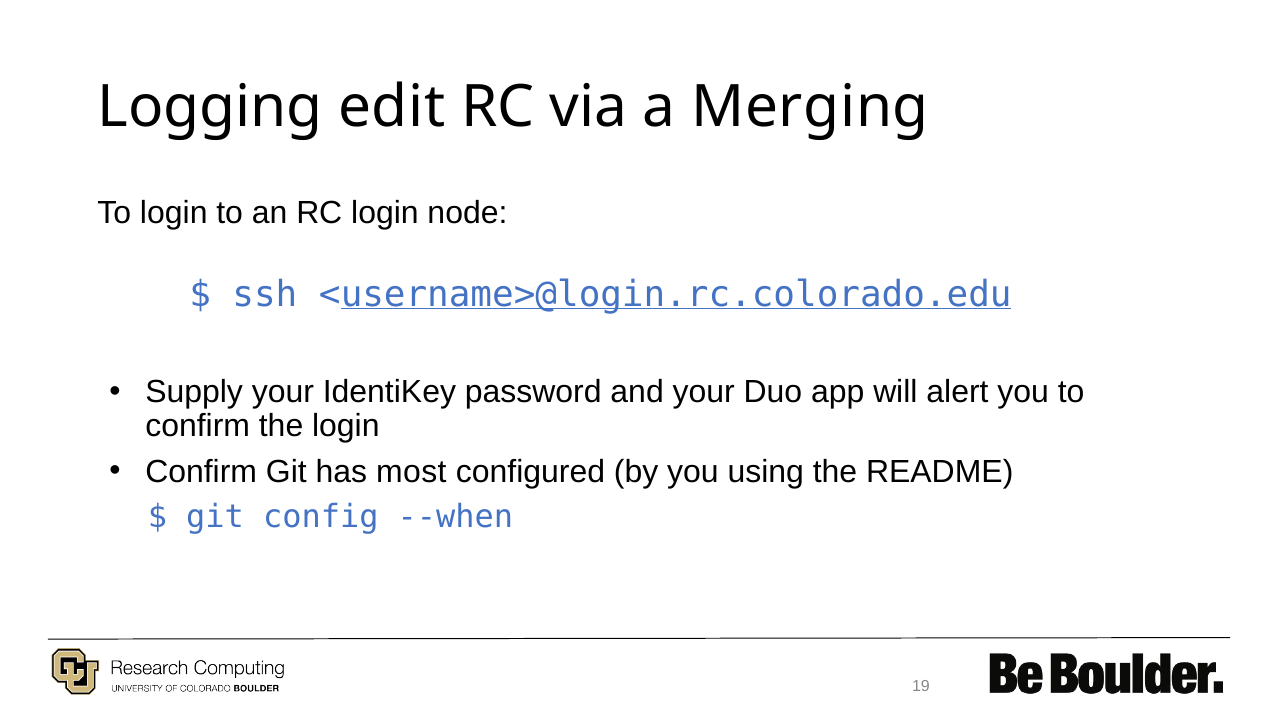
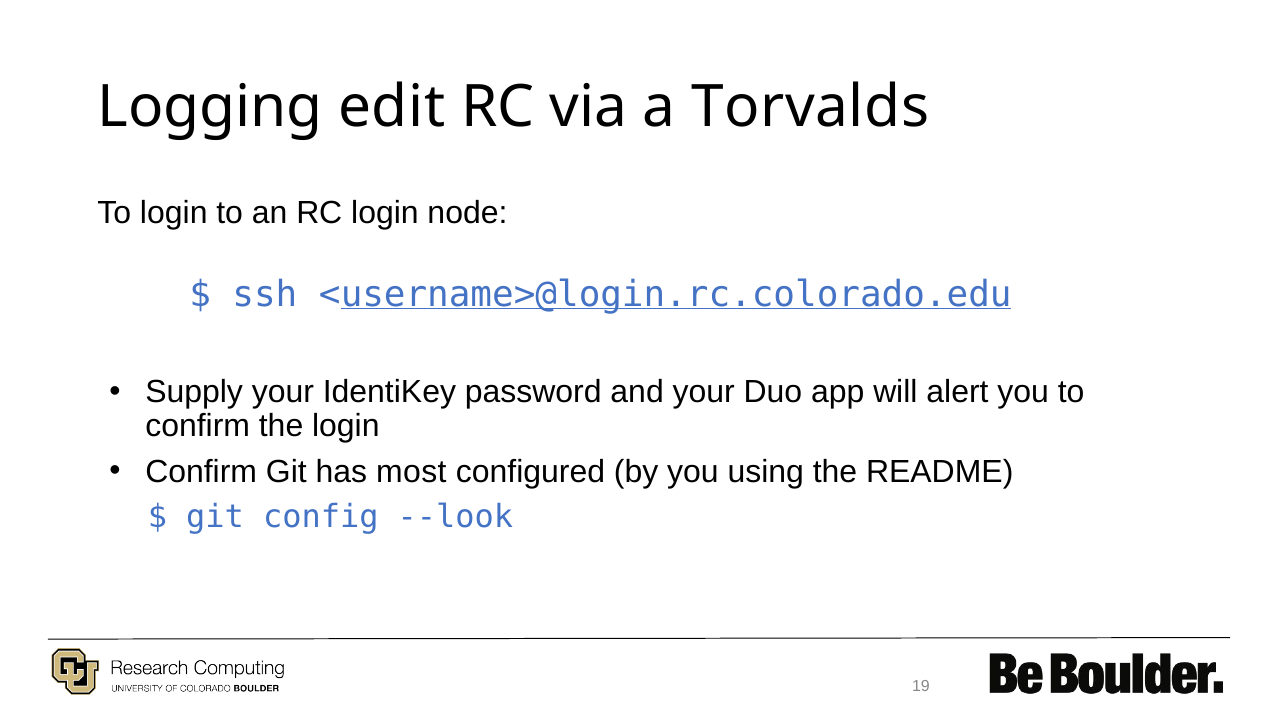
Merging: Merging -> Torvalds
--when: --when -> --look
